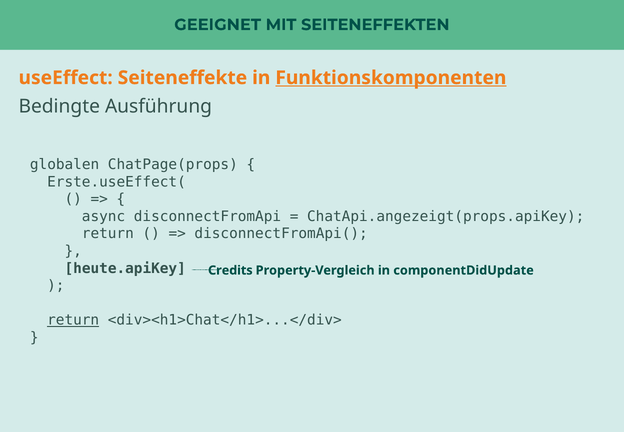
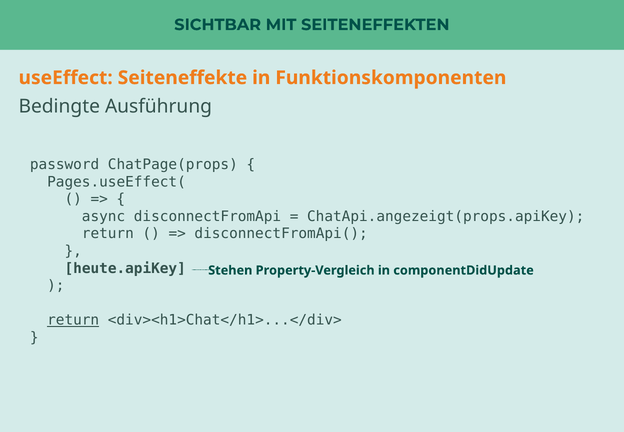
GEEIGNET: GEEIGNET -> SICHTBAR
Funktionskomponenten underline: present -> none
globalen: globalen -> password
Erste.useEffect(: Erste.useEffect( -> Pages.useEffect(
Credits: Credits -> Stehen
